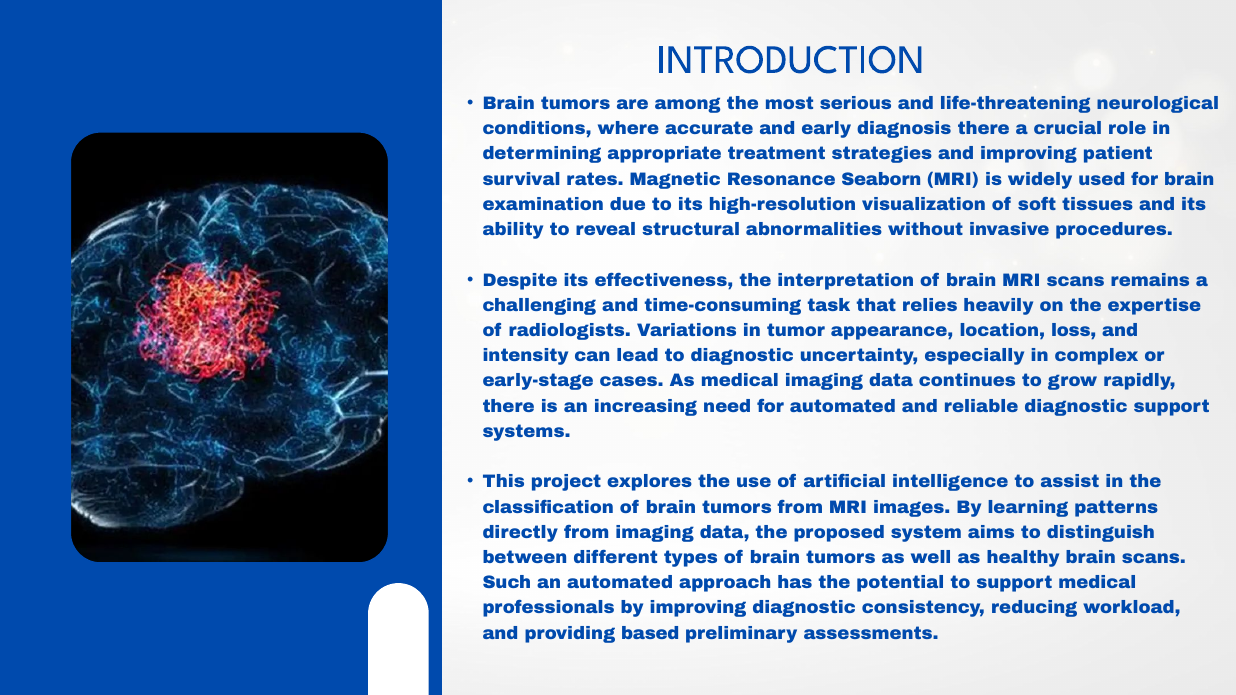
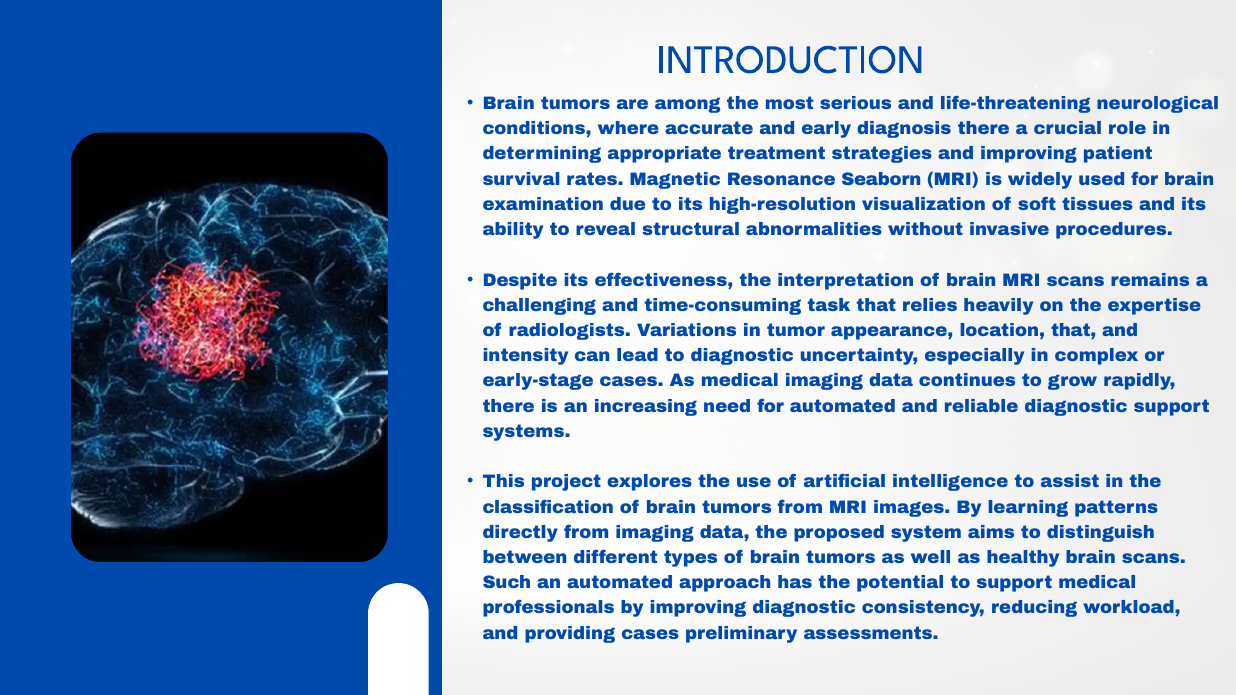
location loss: loss -> that
providing based: based -> cases
